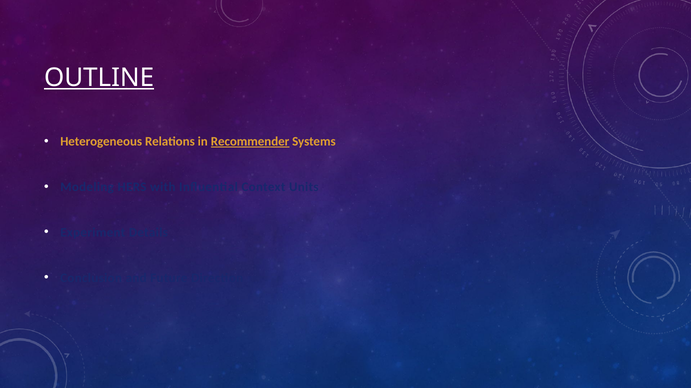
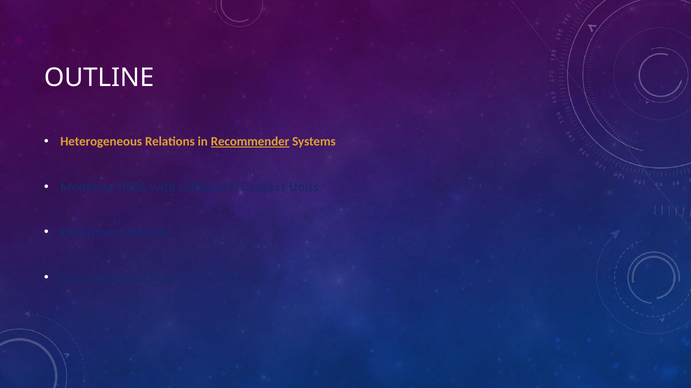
OUTLINE underline: present -> none
